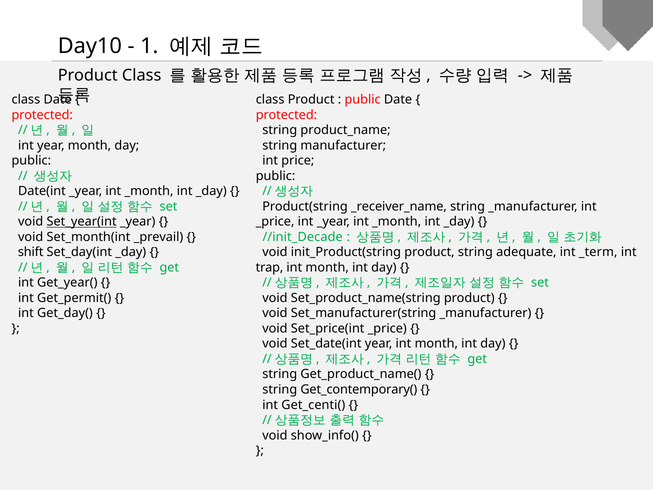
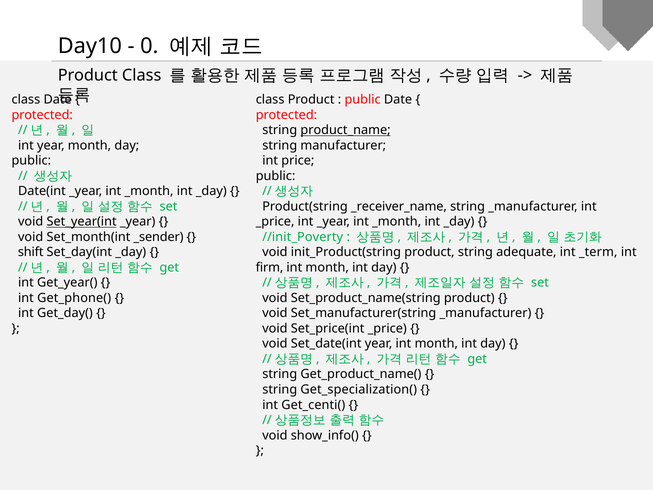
1: 1 -> 0
product_name underline: none -> present
_prevail: _prevail -> _sender
//init_Decade: //init_Decade -> //init_Poverty
trap: trap -> firm
Get_permit(: Get_permit( -> Get_phone(
Get_contemporary(: Get_contemporary( -> Get_specialization(
